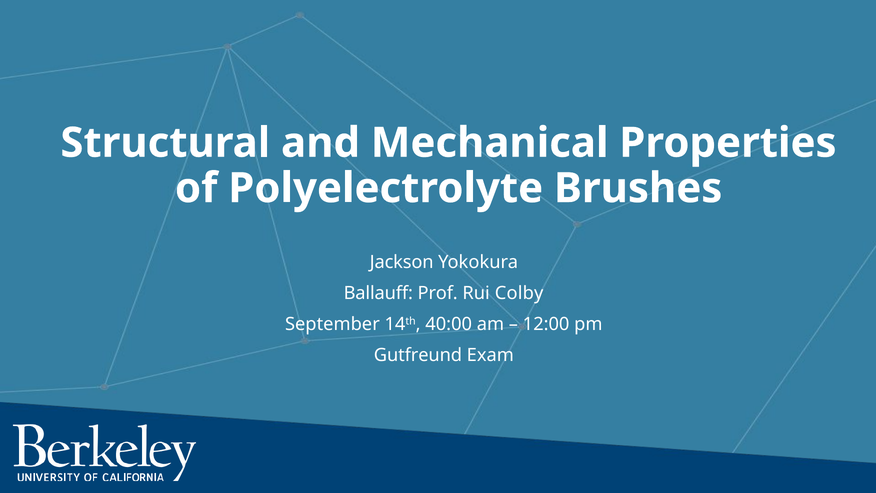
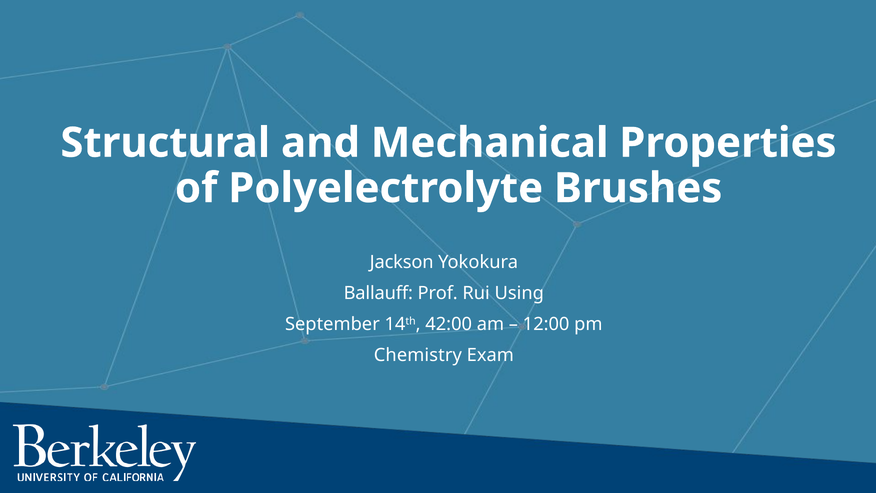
Colby: Colby -> Using
40:00: 40:00 -> 42:00
Gutfreund: Gutfreund -> Chemistry
